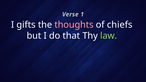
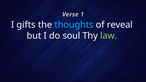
thoughts colour: pink -> light blue
chiefs: chiefs -> reveal
that: that -> soul
